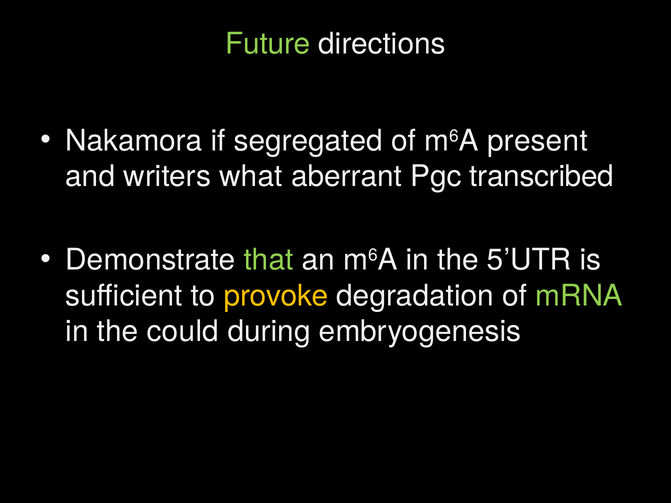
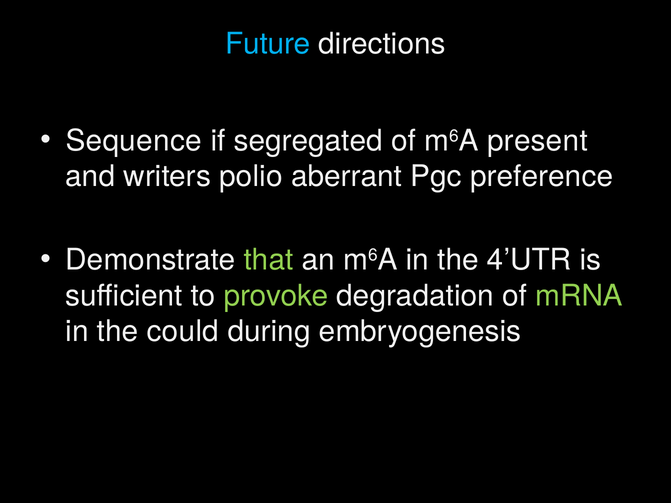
Future colour: light green -> light blue
Nakamora: Nakamora -> Sequence
what: what -> polio
transcribed: transcribed -> preference
5’UTR: 5’UTR -> 4’UTR
provoke colour: yellow -> light green
